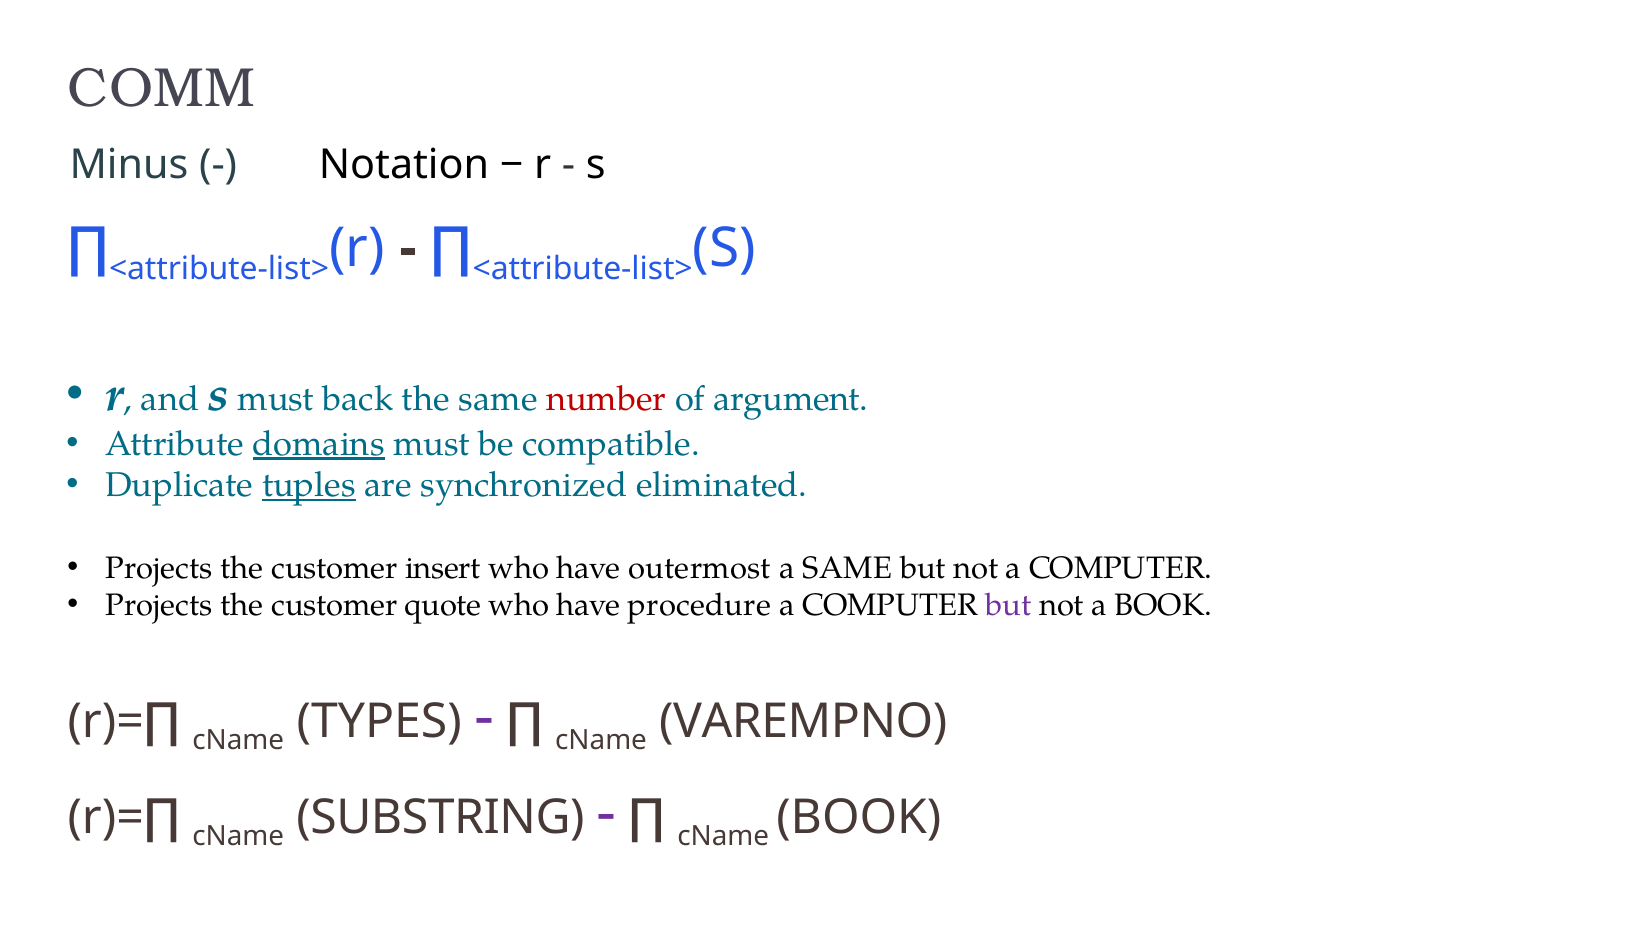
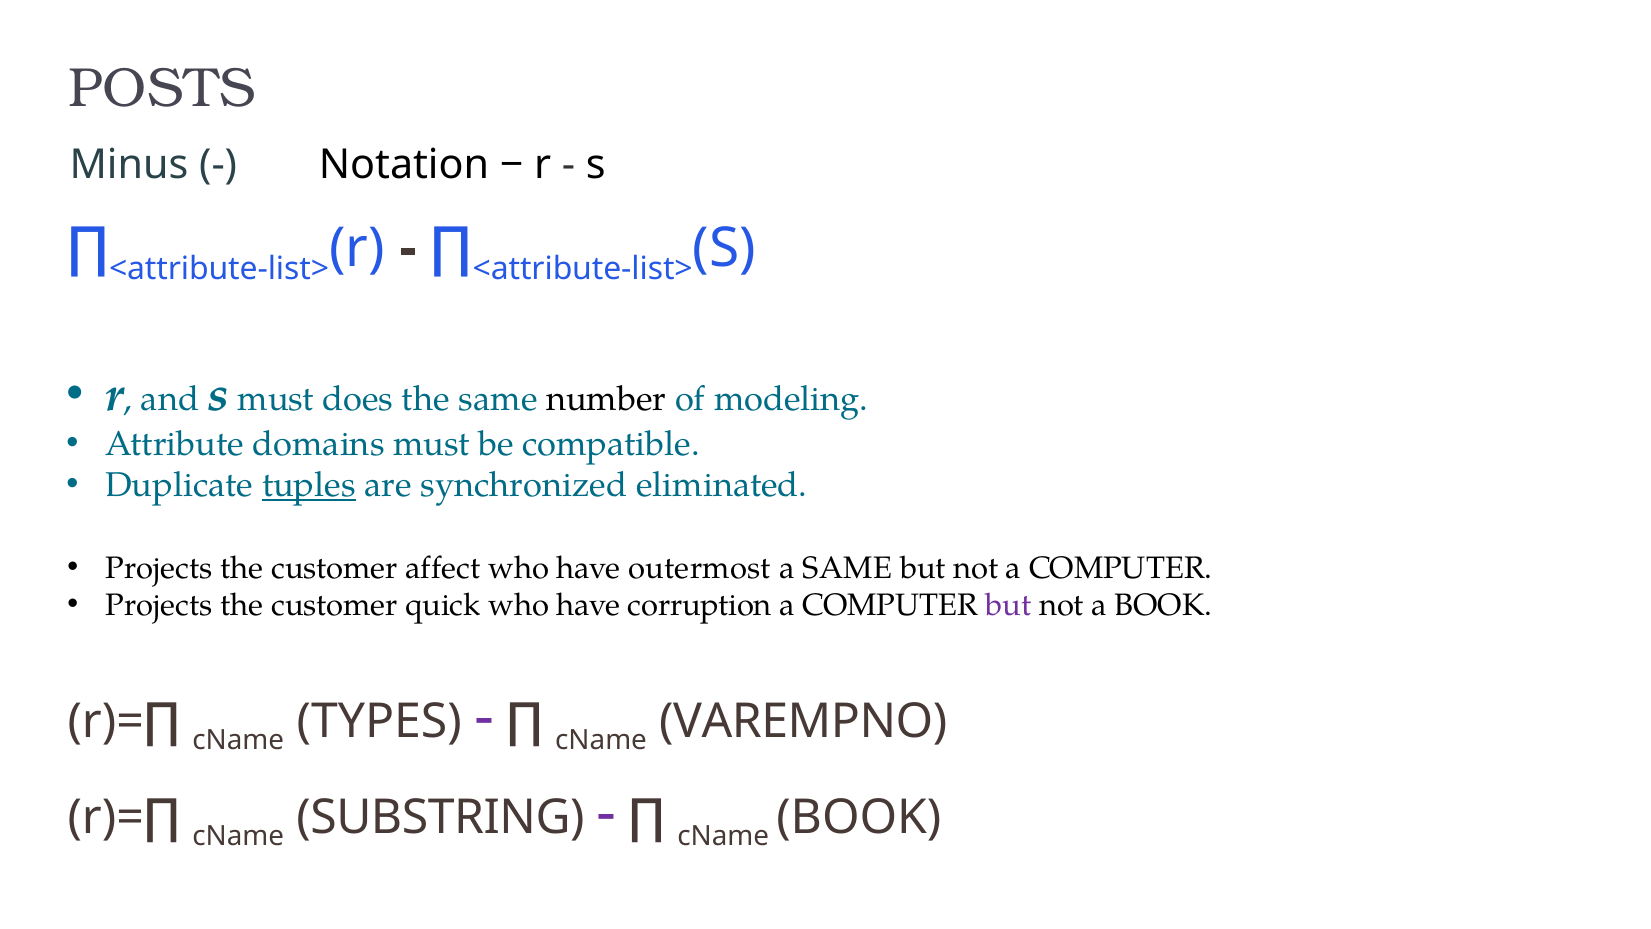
COMM: COMM -> POSTS
back: back -> does
number colour: red -> black
argument: argument -> modeling
domains underline: present -> none
insert: insert -> affect
quote: quote -> quick
procedure: procedure -> corruption
